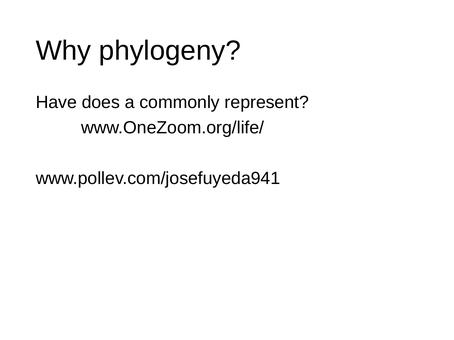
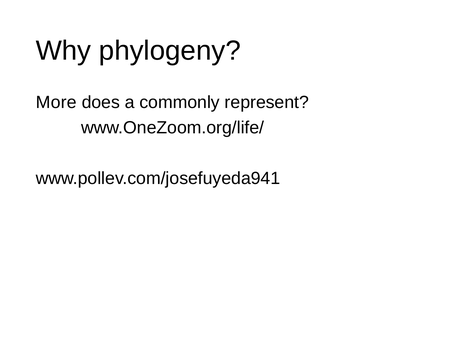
Have: Have -> More
